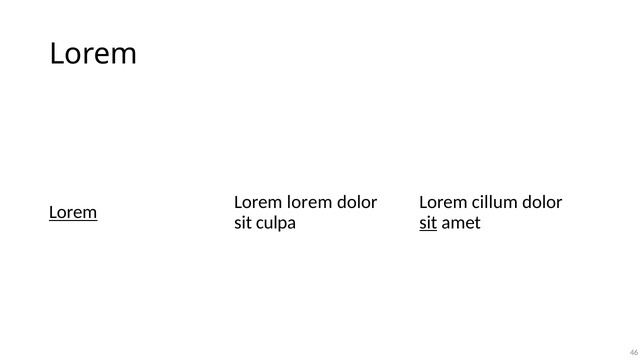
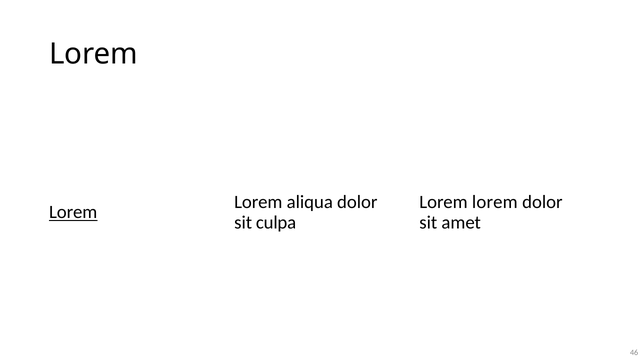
lorem at (310, 202): lorem -> aliqua
cillum at (495, 202): cillum -> lorem
sit at (428, 222) underline: present -> none
